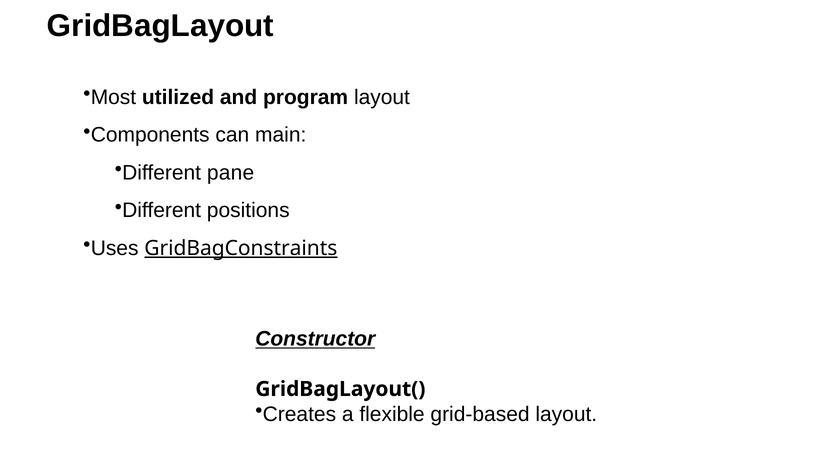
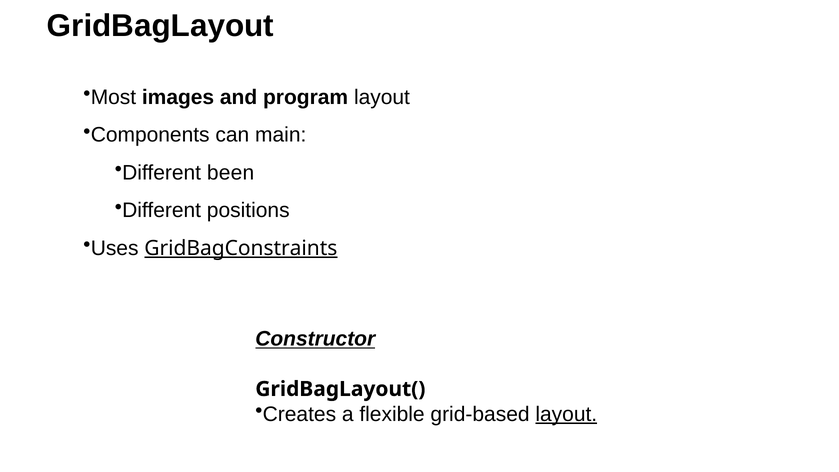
utilized: utilized -> images
pane: pane -> been
layout at (566, 414) underline: none -> present
